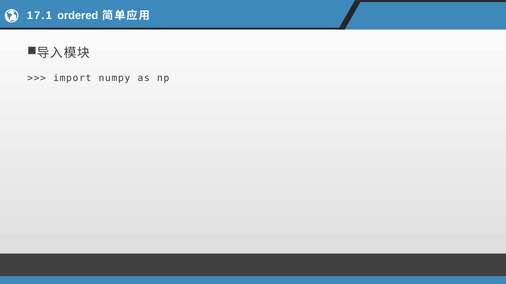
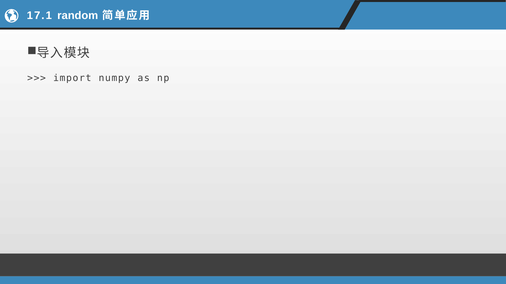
ordered: ordered -> random
